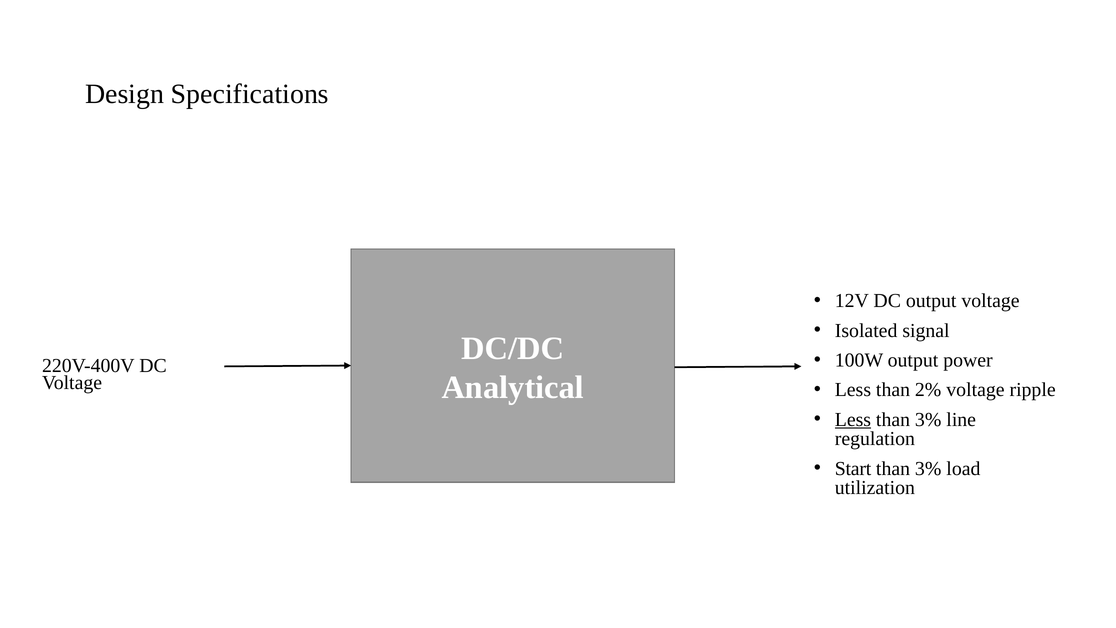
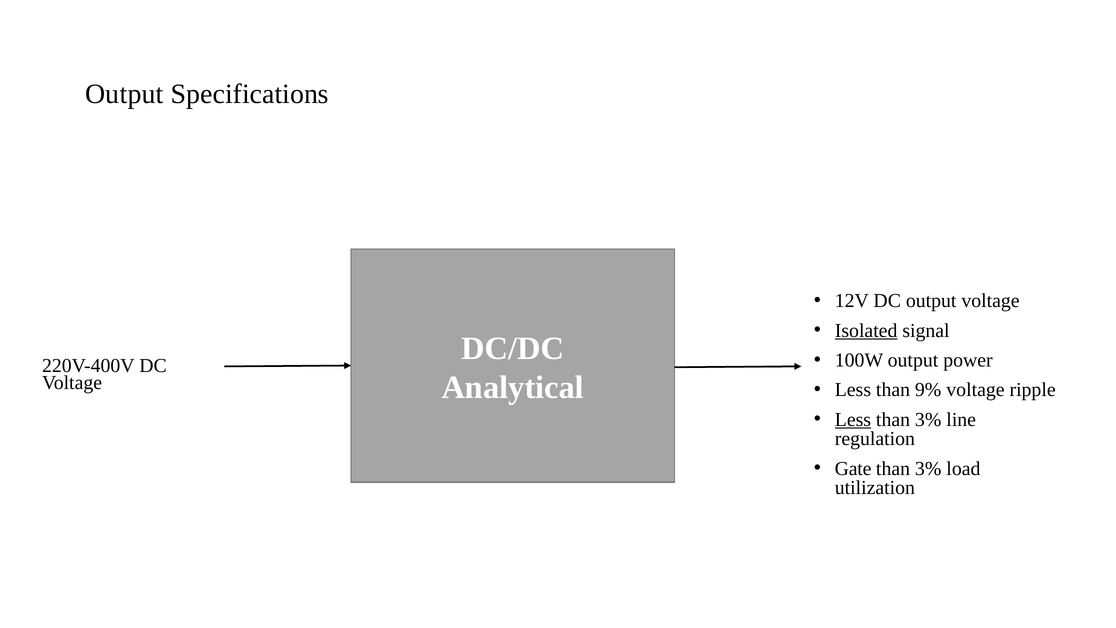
Design at (125, 94): Design -> Output
Isolated underline: none -> present
2%: 2% -> 9%
Start: Start -> Gate
